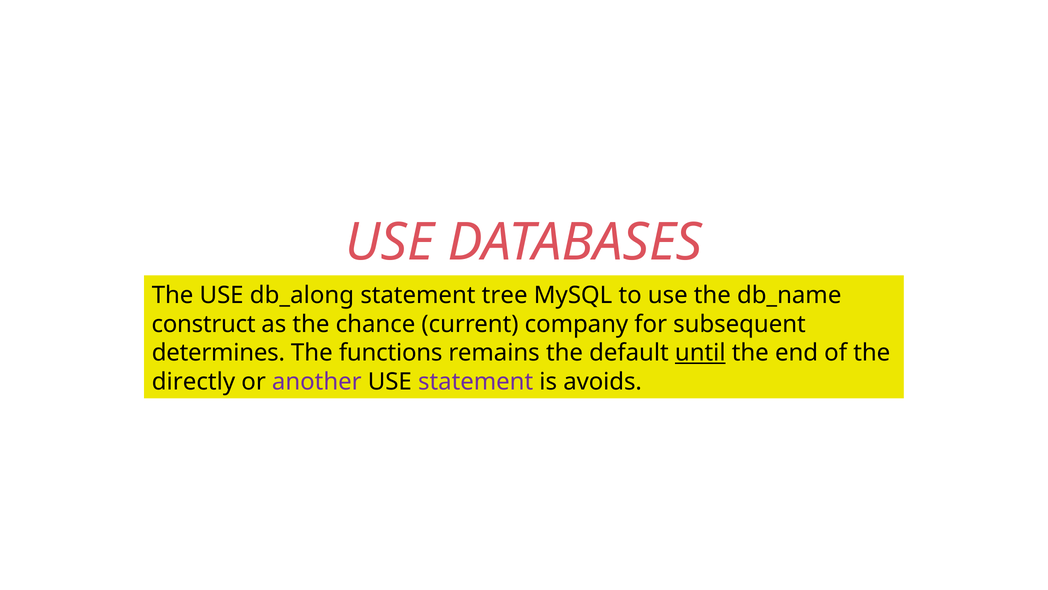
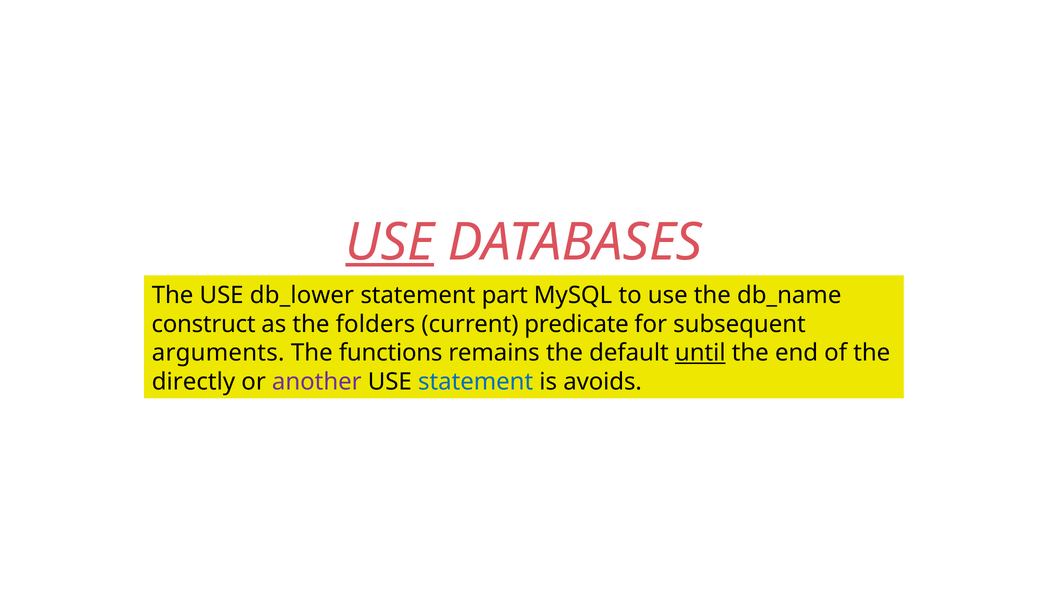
USE at (390, 242) underline: none -> present
db_along: db_along -> db_lower
tree: tree -> part
chance: chance -> folders
company: company -> predicate
determines: determines -> arguments
statement at (476, 382) colour: purple -> blue
